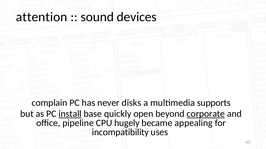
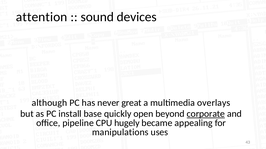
complain: complain -> although
disks: disks -> great
supports: supports -> overlays
install underline: present -> none
incompatibility: incompatibility -> manipulations
